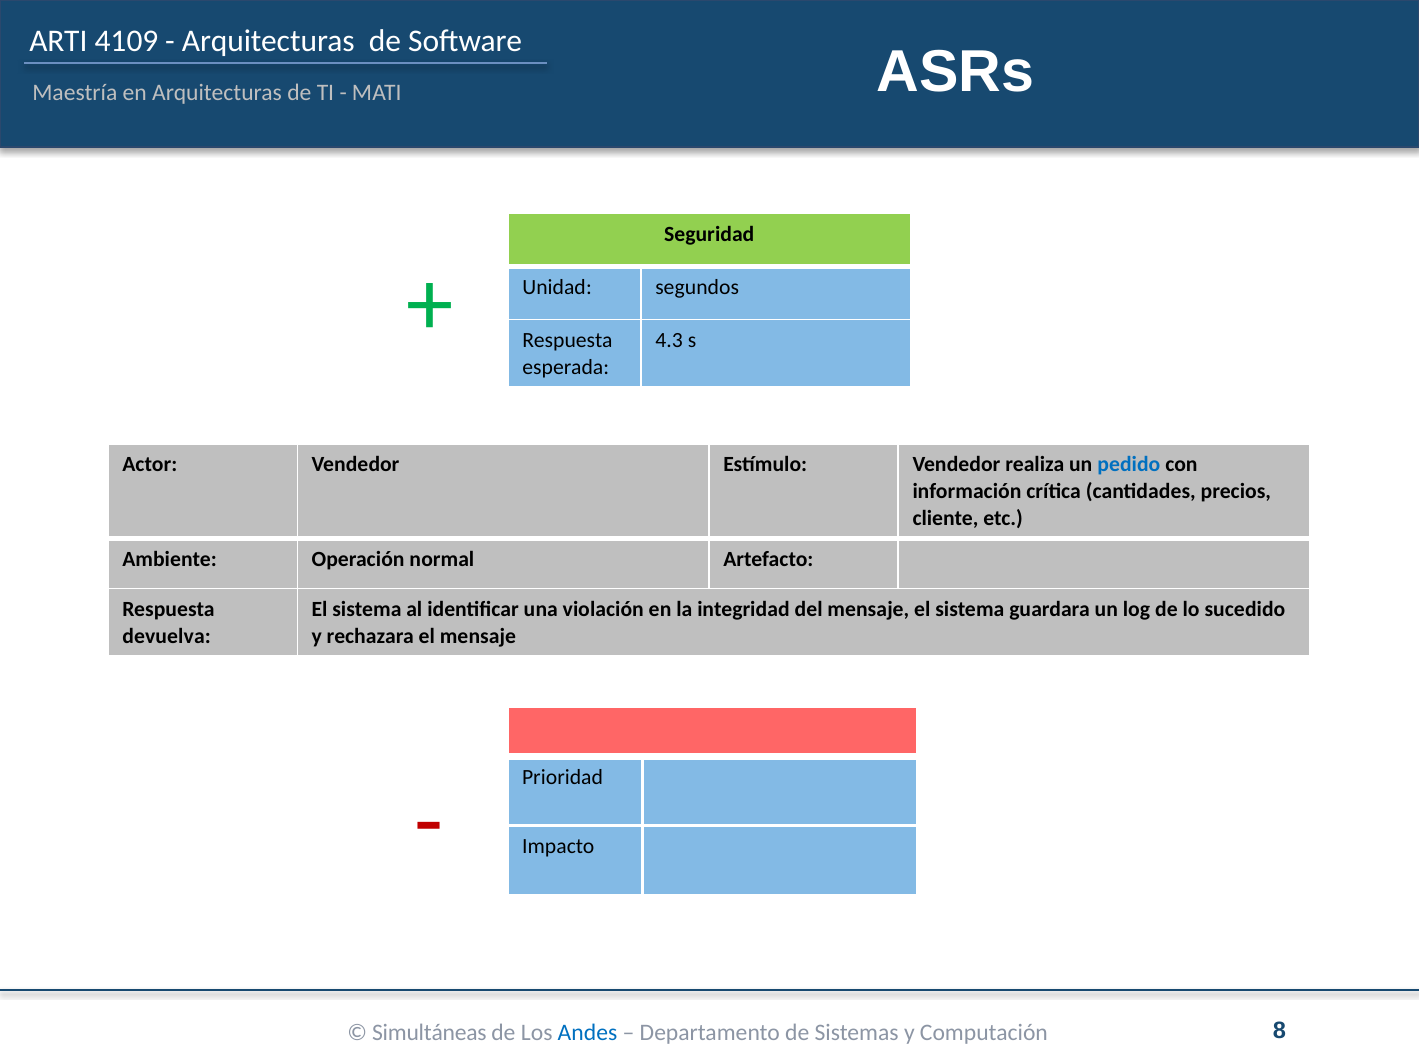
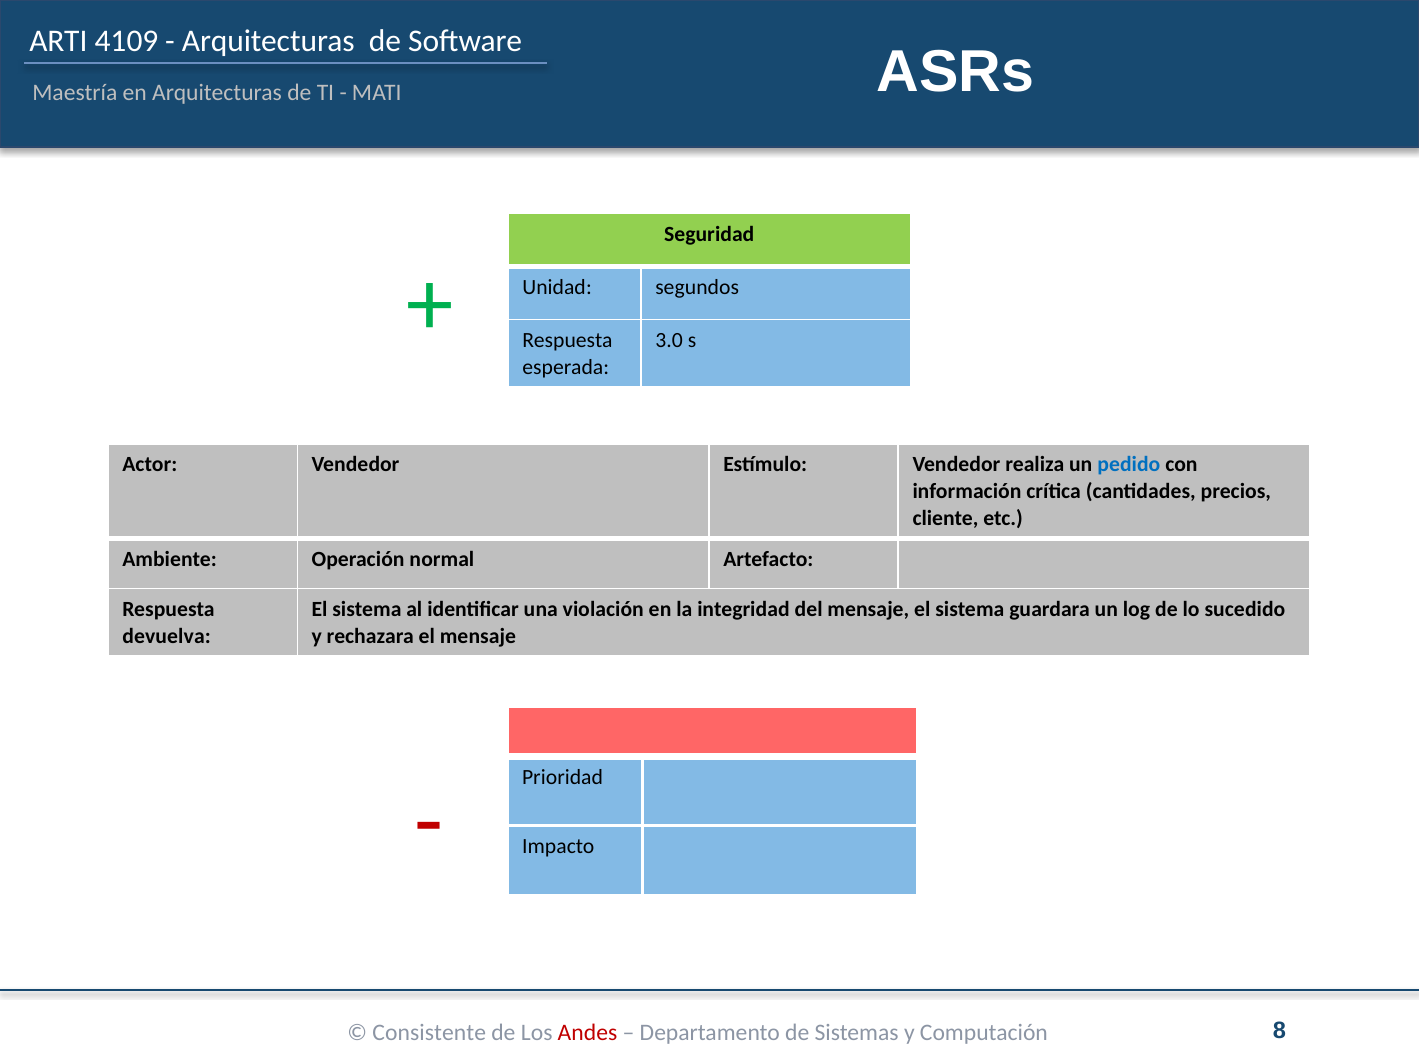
4.3: 4.3 -> 3.0
Simultáneas: Simultáneas -> Consistente
Andes colour: blue -> red
